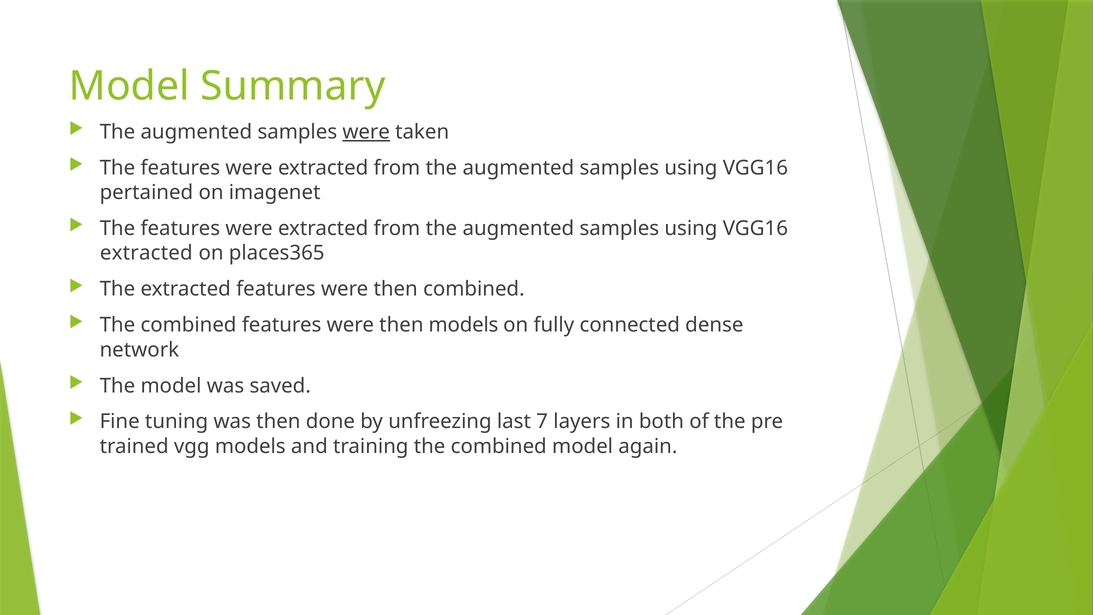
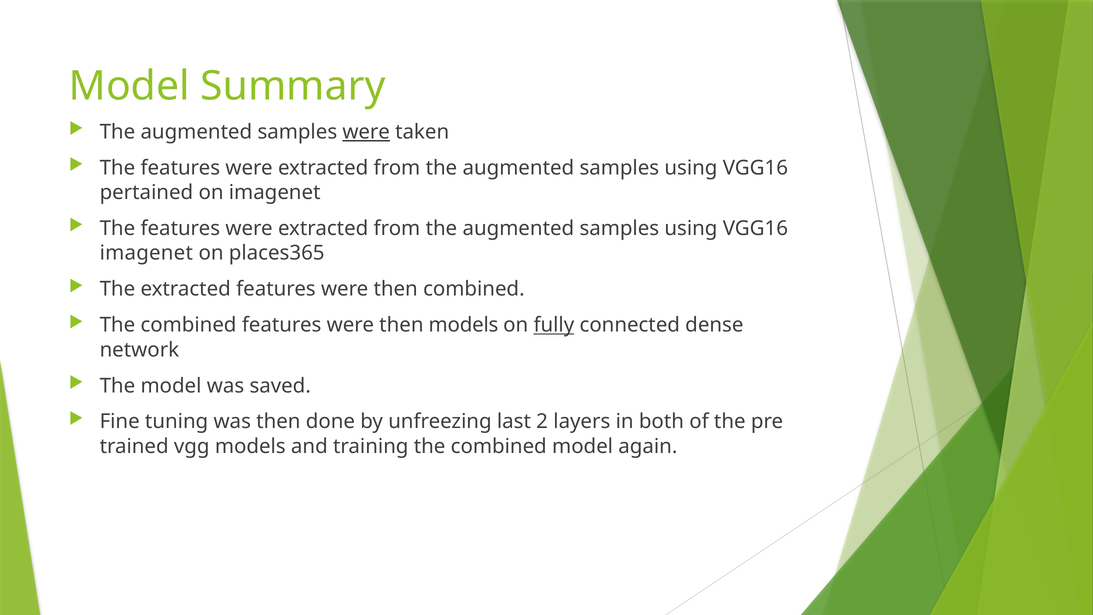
extracted at (146, 253): extracted -> imagenet
fully underline: none -> present
7: 7 -> 2
